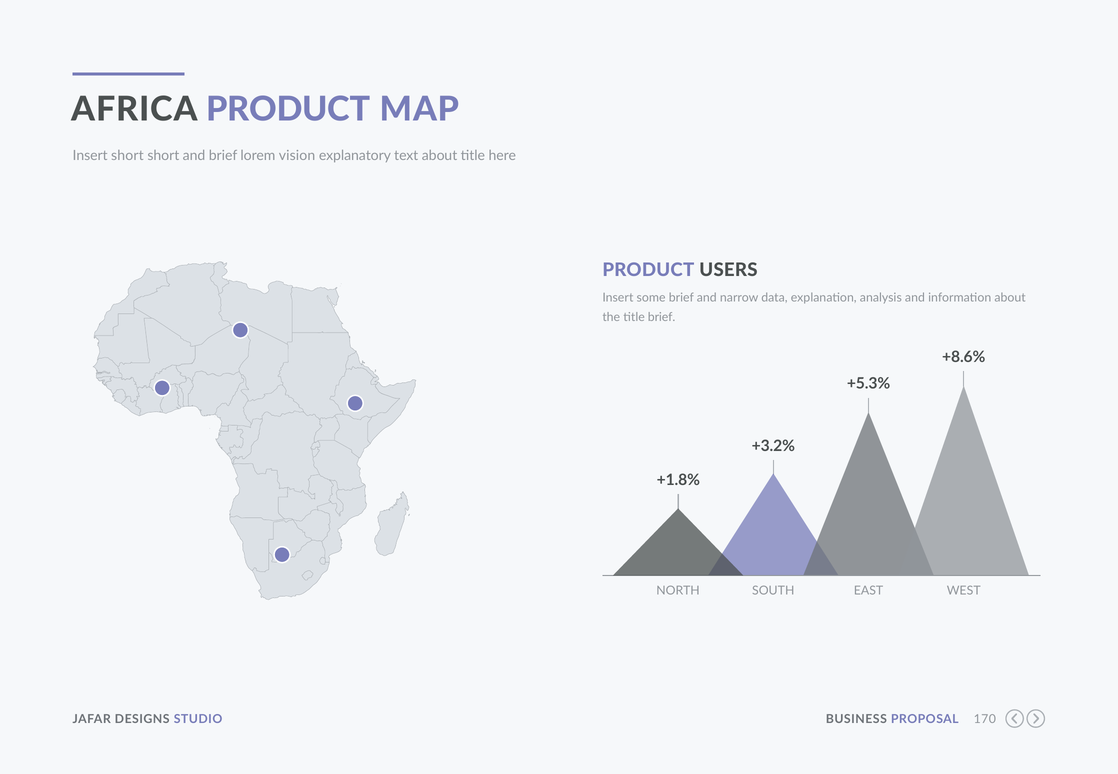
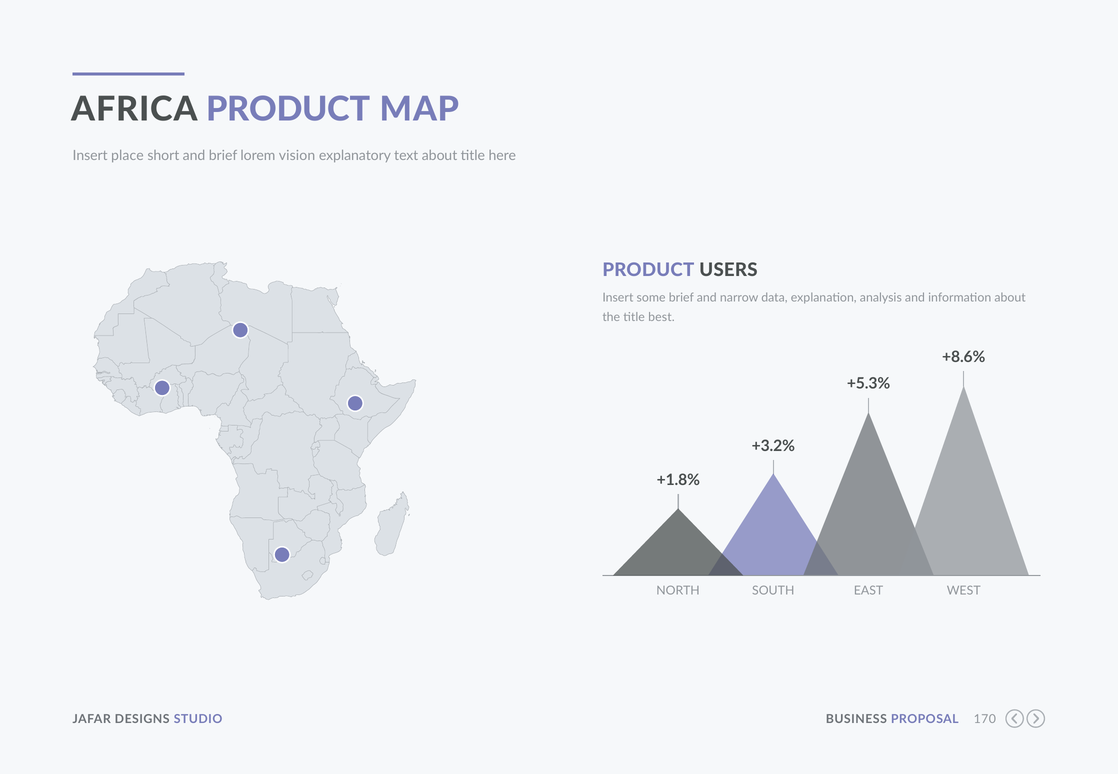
Insert short: short -> place
title brief: brief -> best
